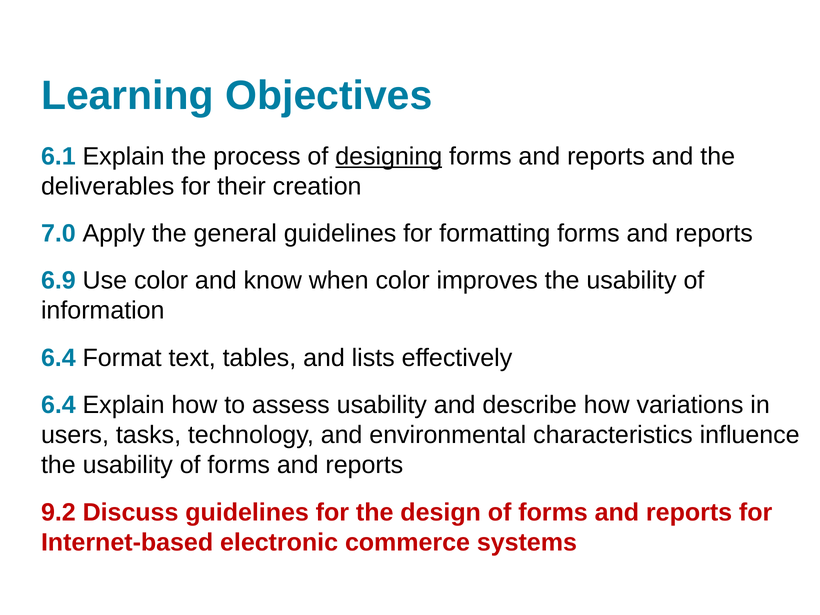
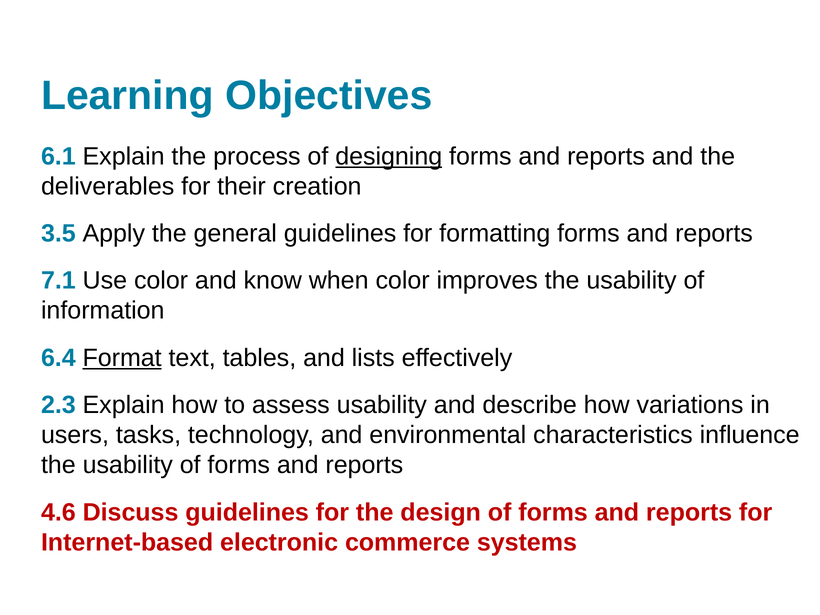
7.0: 7.0 -> 3.5
6.9: 6.9 -> 7.1
Format underline: none -> present
6.4 at (58, 405): 6.4 -> 2.3
9.2: 9.2 -> 4.6
